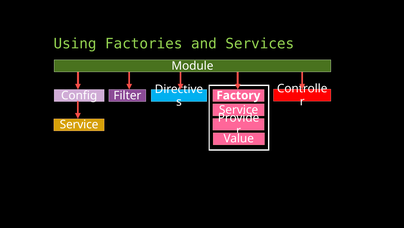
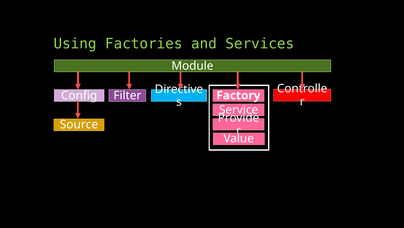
Service at (79, 124): Service -> Source
